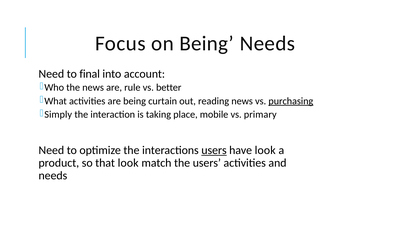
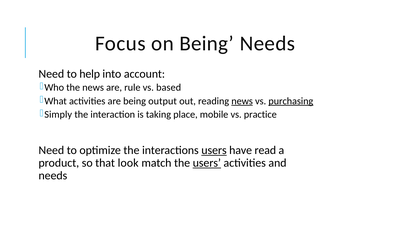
final: final -> help
better: better -> based
curtain: curtain -> output
news at (242, 101) underline: none -> present
primary: primary -> practice
have look: look -> read
users at (207, 163) underline: none -> present
